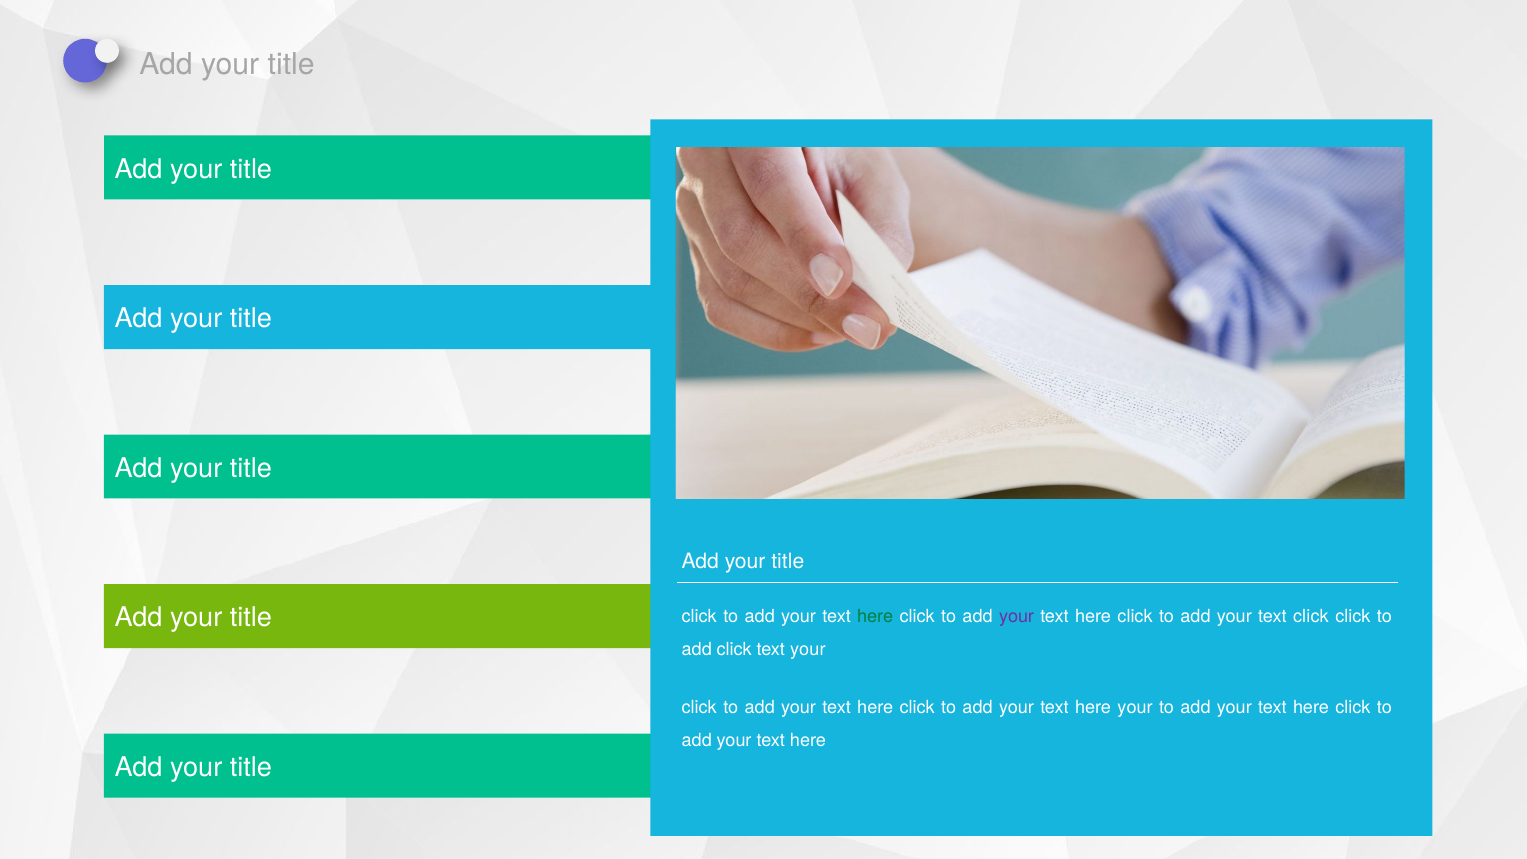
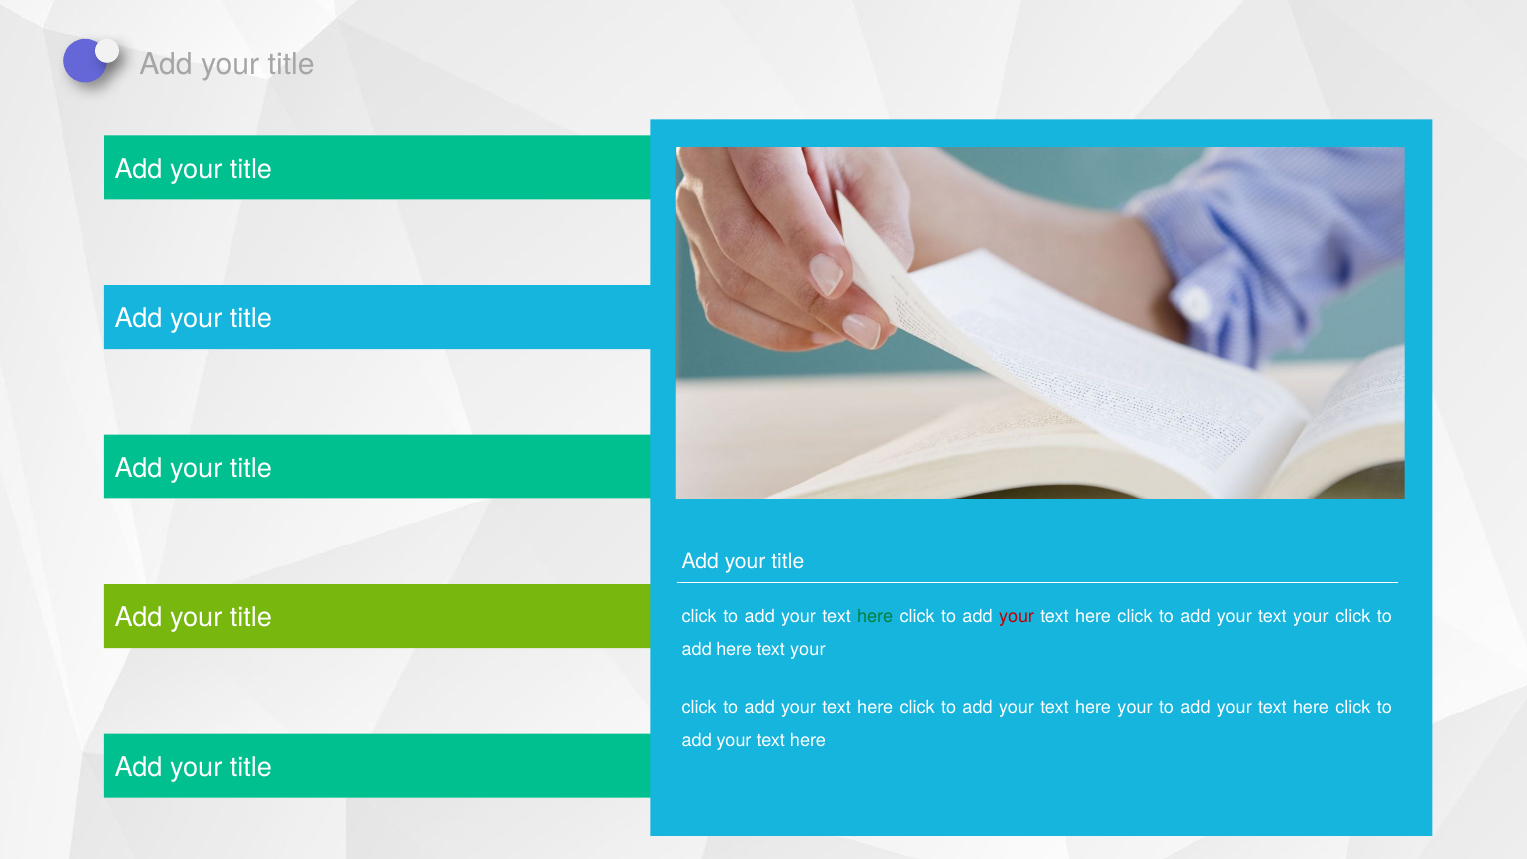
your at (1017, 617) colour: purple -> red
your text click: click -> your
add click: click -> here
